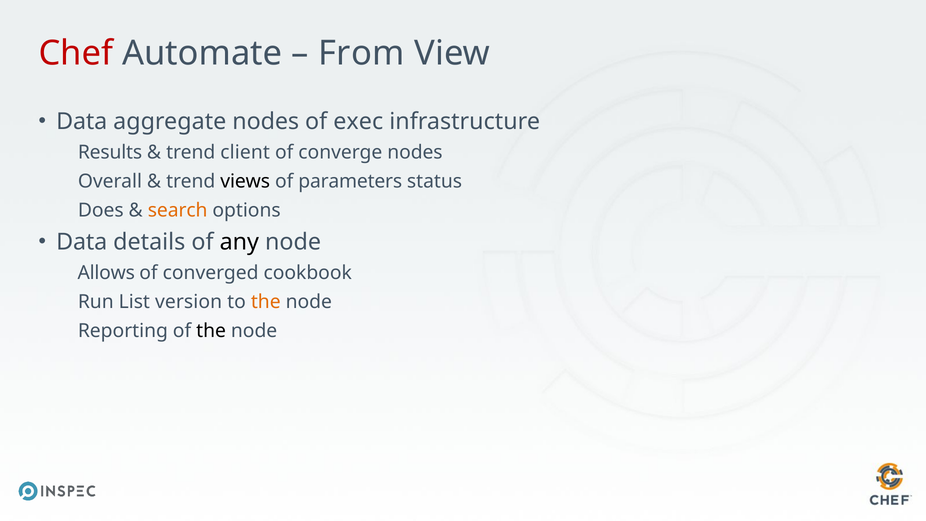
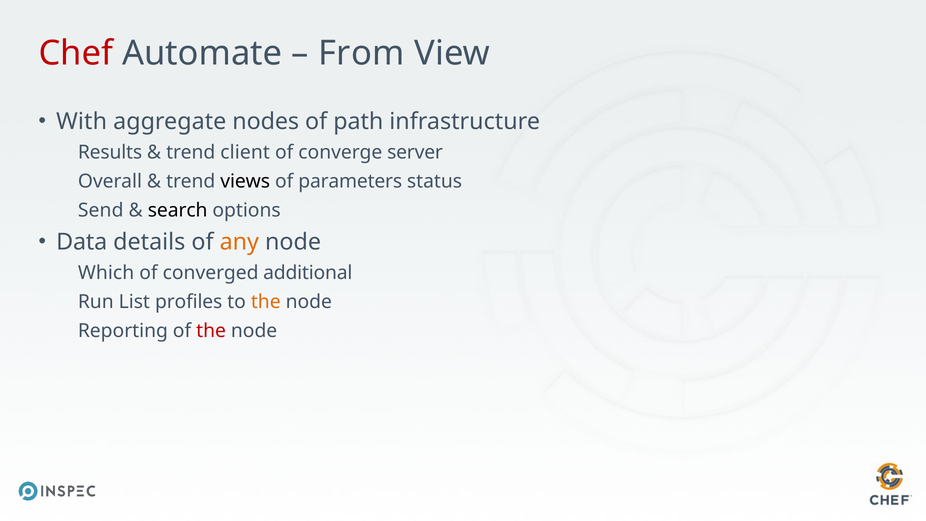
Data at (82, 121): Data -> With
exec: exec -> path
converge nodes: nodes -> server
Does: Does -> Send
search colour: orange -> black
any colour: black -> orange
Allows: Allows -> Which
cookbook: cookbook -> additional
version: version -> profiles
the at (211, 331) colour: black -> red
